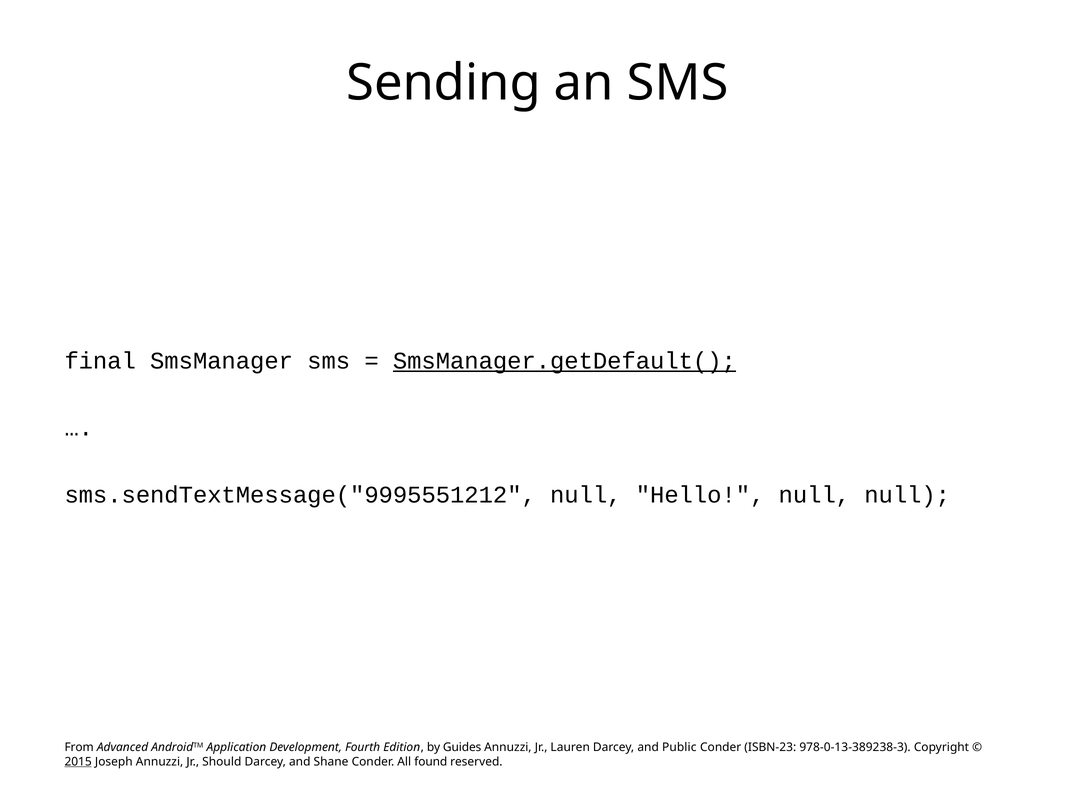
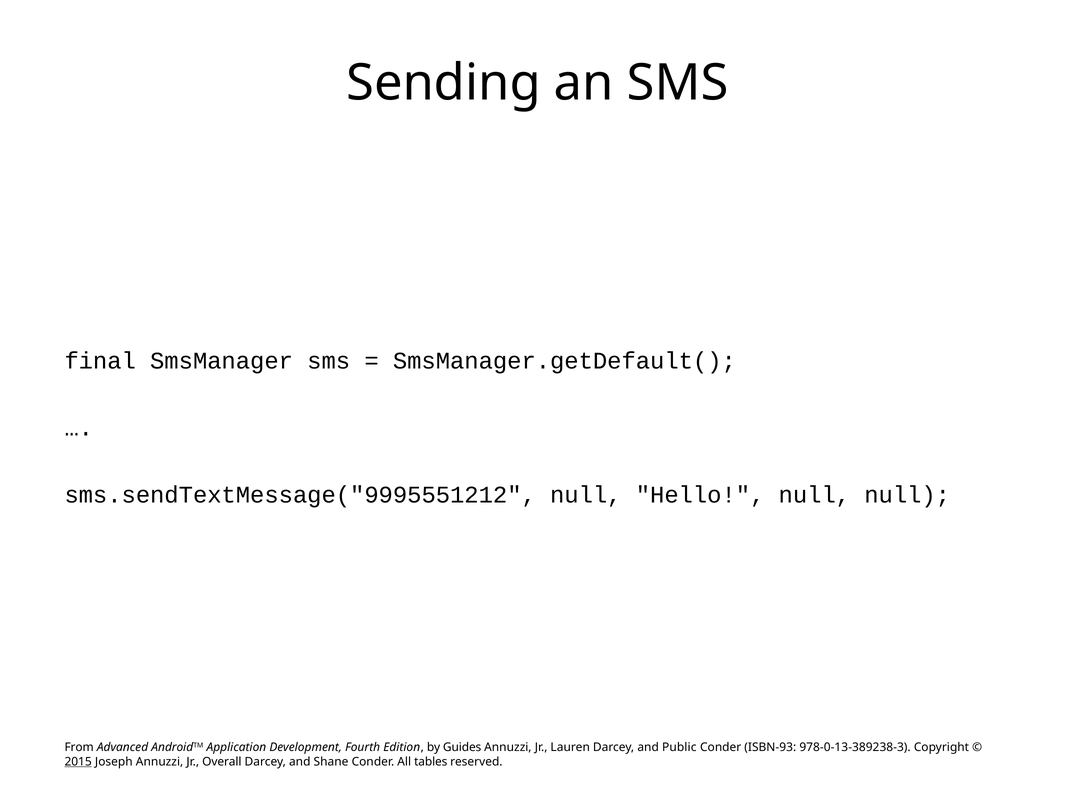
SmsManager.getDefault( underline: present -> none
ISBN-23: ISBN-23 -> ISBN-93
Should: Should -> Overall
found: found -> tables
